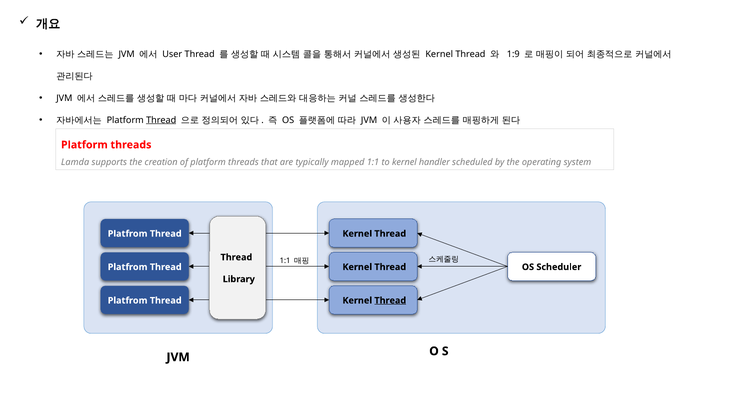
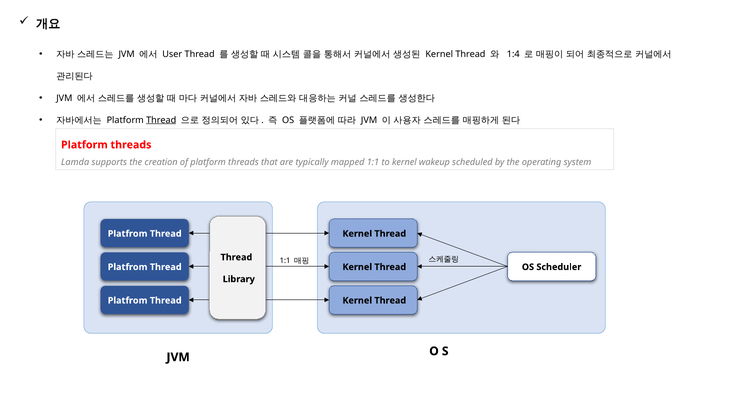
1:9: 1:9 -> 1:4
handler: handler -> wakeup
Thread at (390, 301) underline: present -> none
